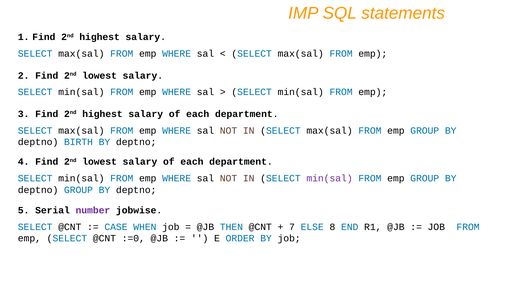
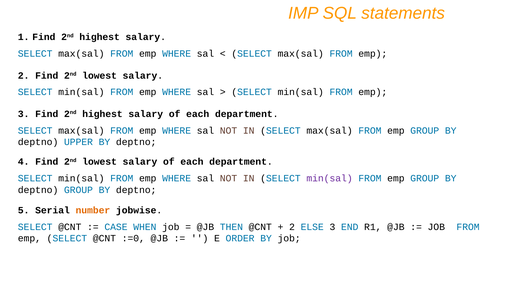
BIRTH: BIRTH -> UPPER
number colour: purple -> orange
7 at (292, 227): 7 -> 2
ELSE 8: 8 -> 3
